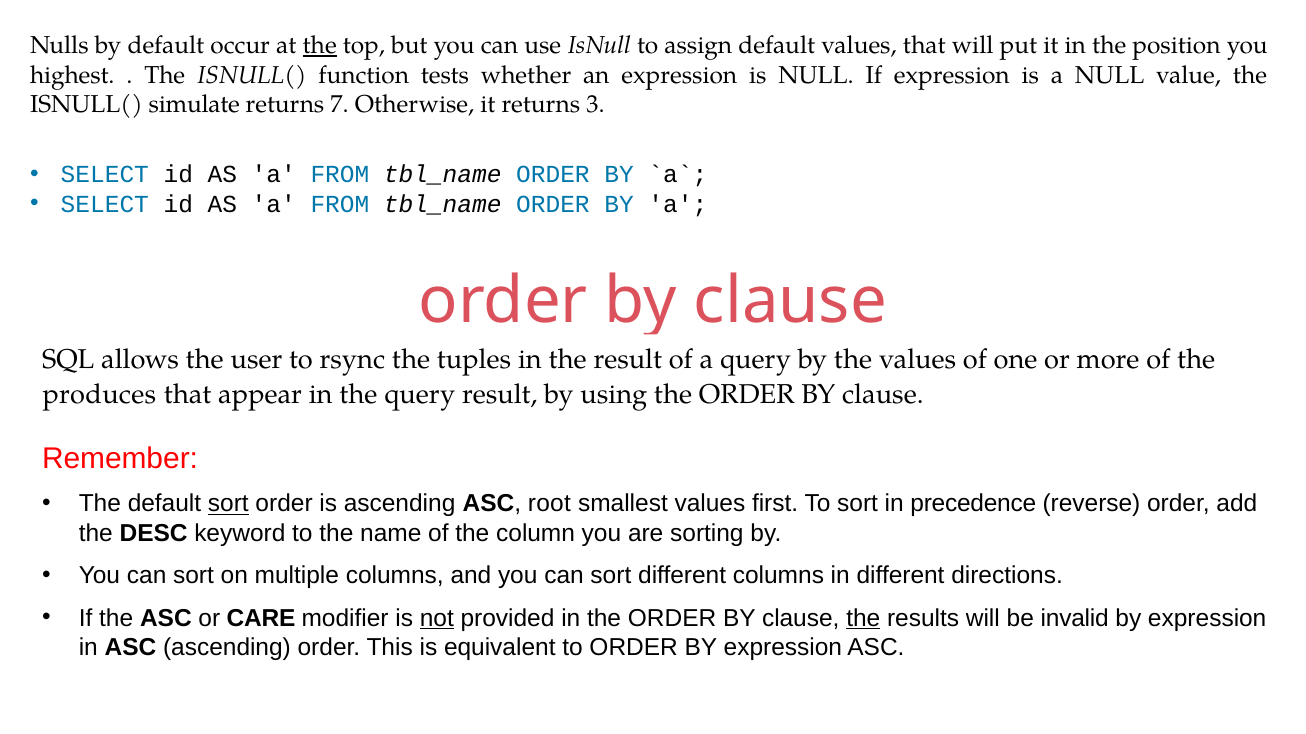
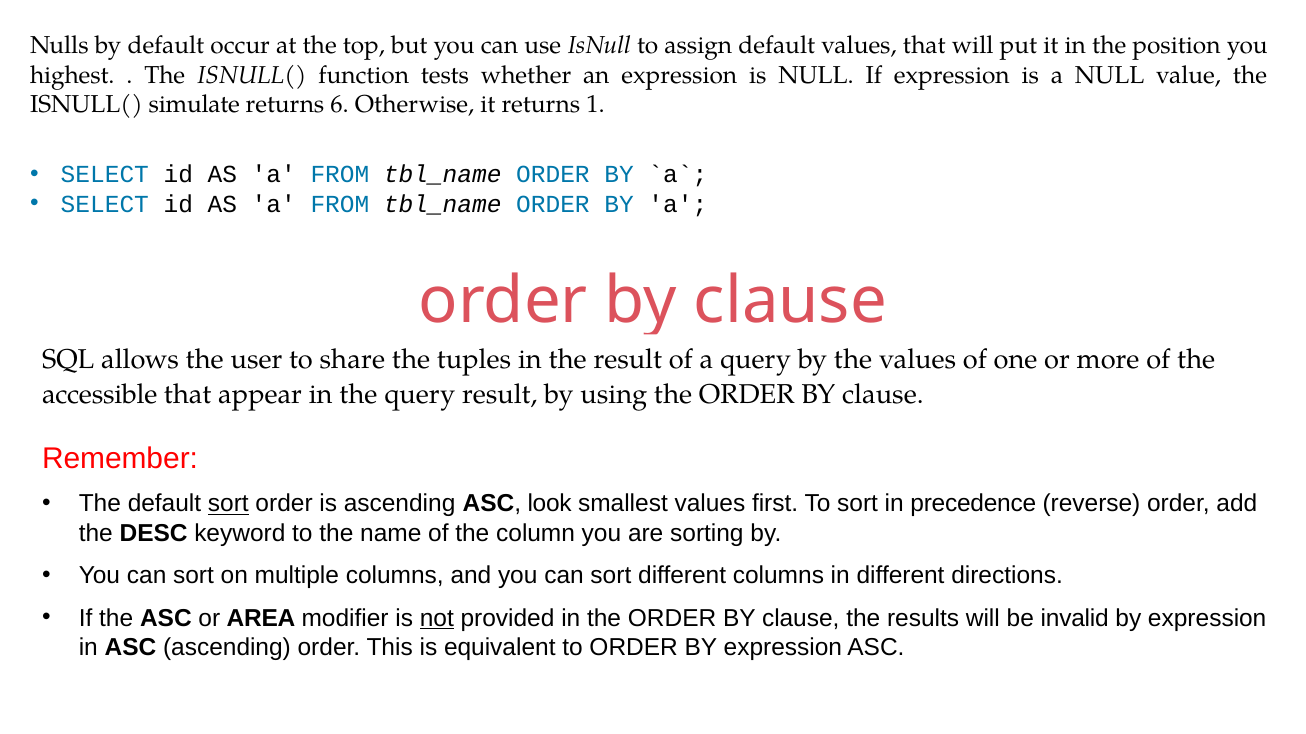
the at (320, 46) underline: present -> none
7: 7 -> 6
3: 3 -> 1
rsync: rsync -> share
produces: produces -> accessible
root: root -> look
CARE: CARE -> AREA
the at (863, 618) underline: present -> none
